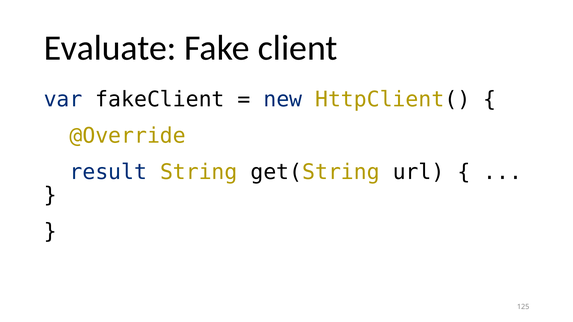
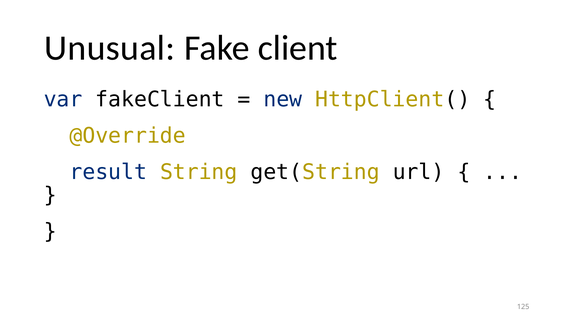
Evaluate: Evaluate -> Unusual
